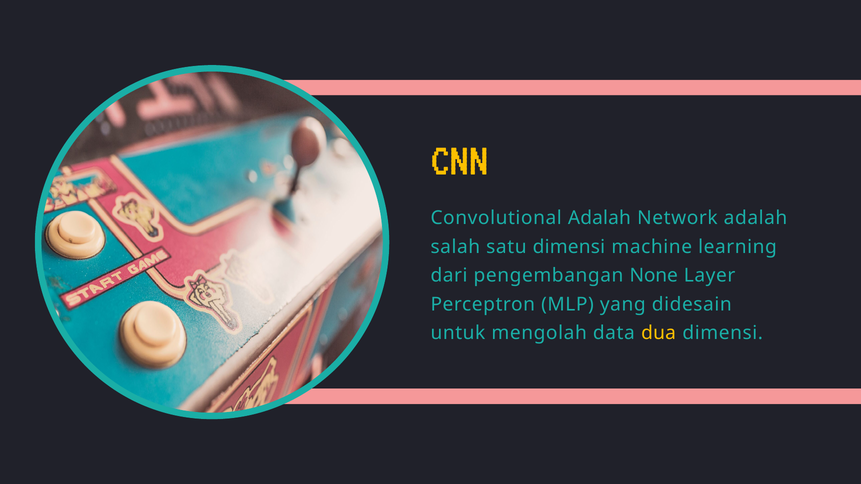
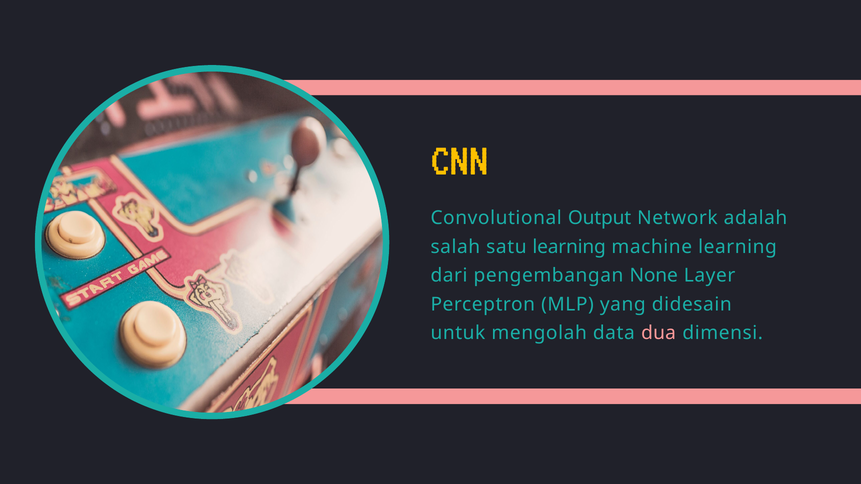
Convolutional Adalah: Adalah -> Output
satu dimensi: dimensi -> learning
dua colour: yellow -> pink
